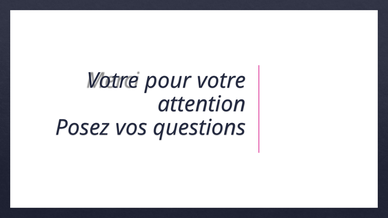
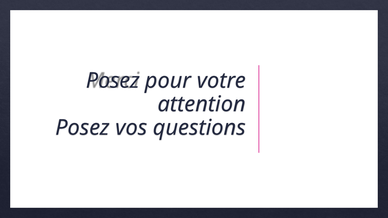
Votre at (113, 81): Votre -> Posez
